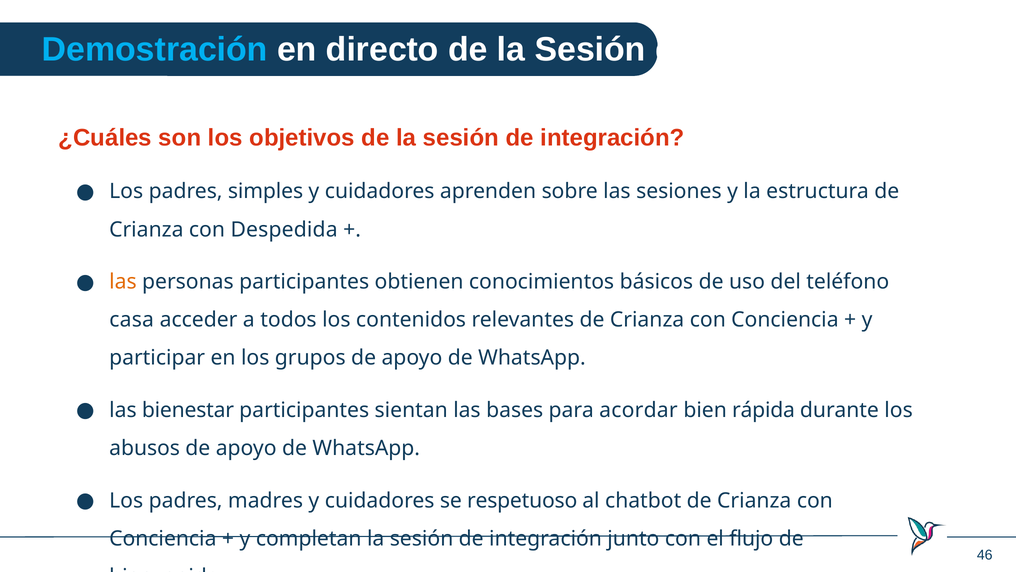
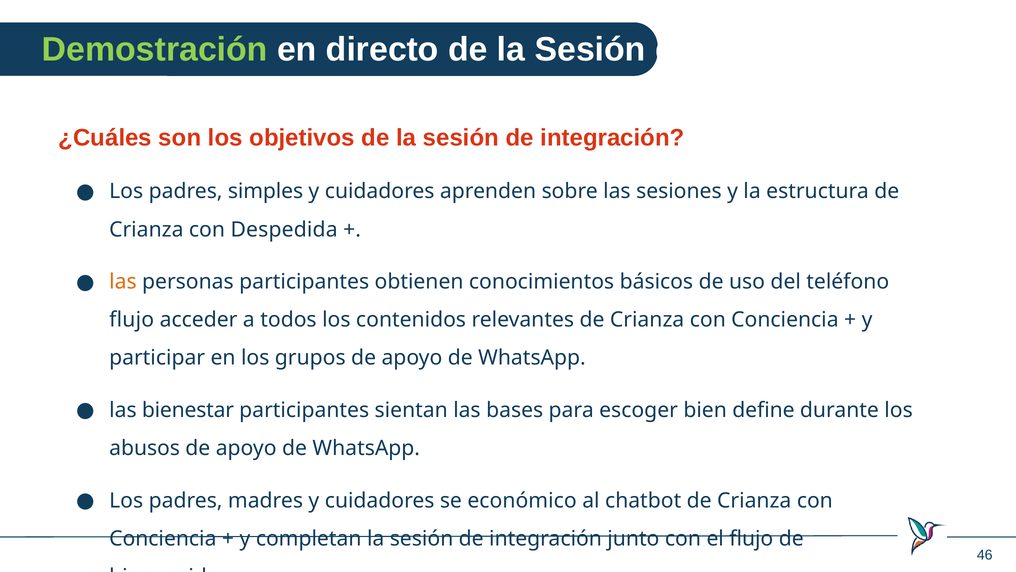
Demostración colour: light blue -> light green
casa at (132, 320): casa -> flujo
acordar: acordar -> escoger
rápida: rápida -> define
respetuoso: respetuoso -> económico
